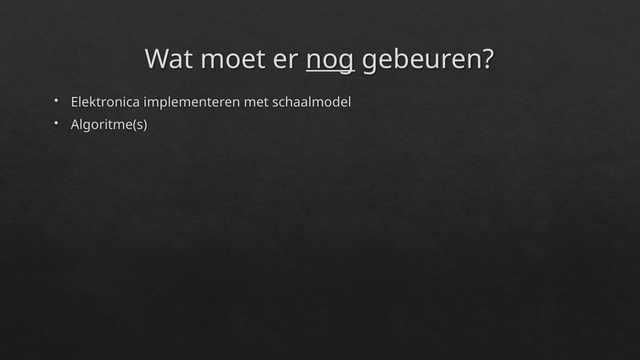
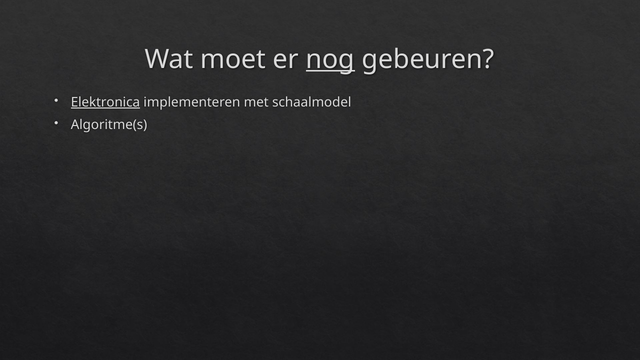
Elektronica underline: none -> present
